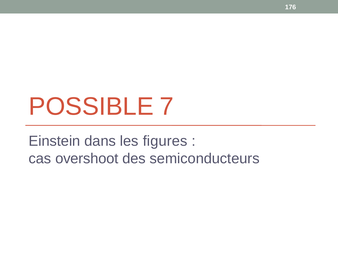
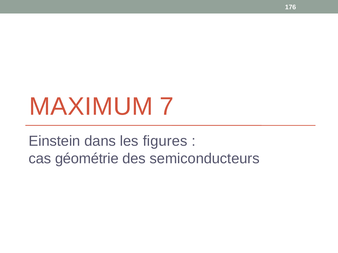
POSSIBLE: POSSIBLE -> MAXIMUM
overshoot: overshoot -> géométrie
